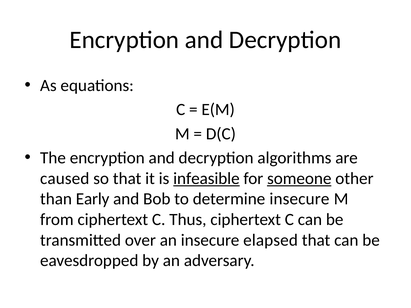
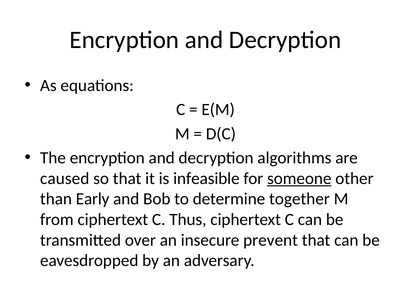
infeasible underline: present -> none
determine insecure: insecure -> together
elapsed: elapsed -> prevent
